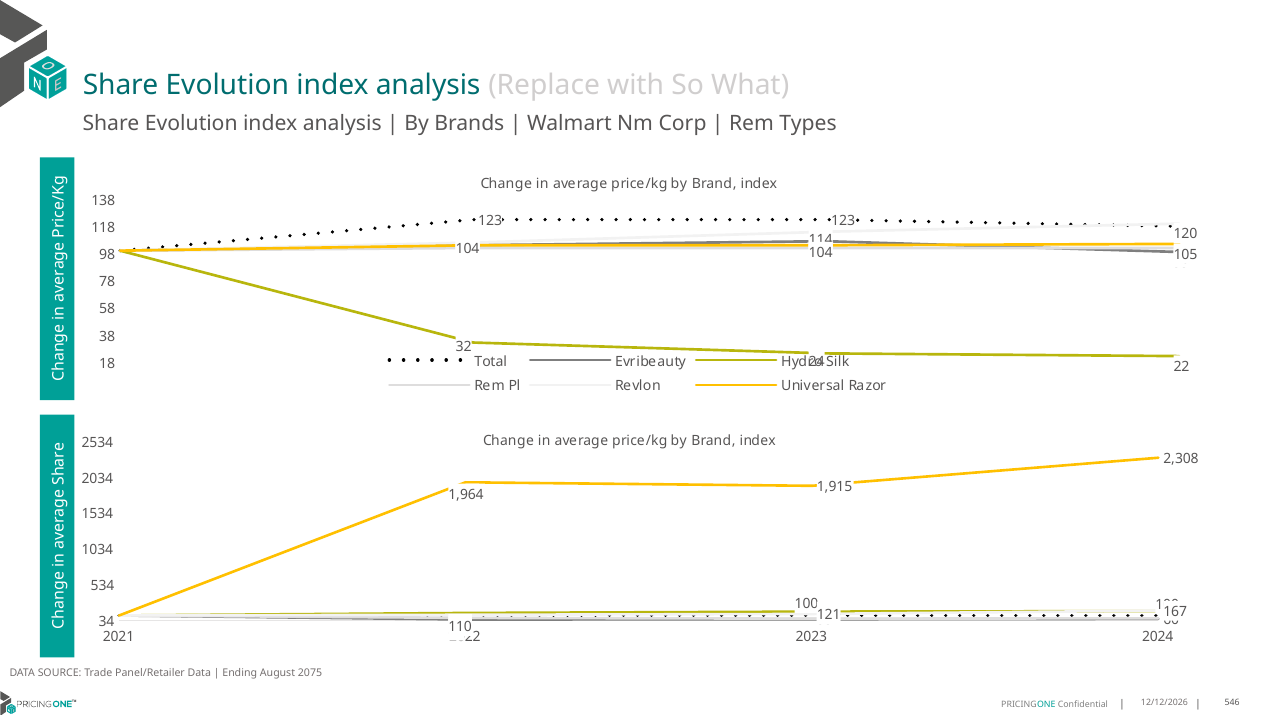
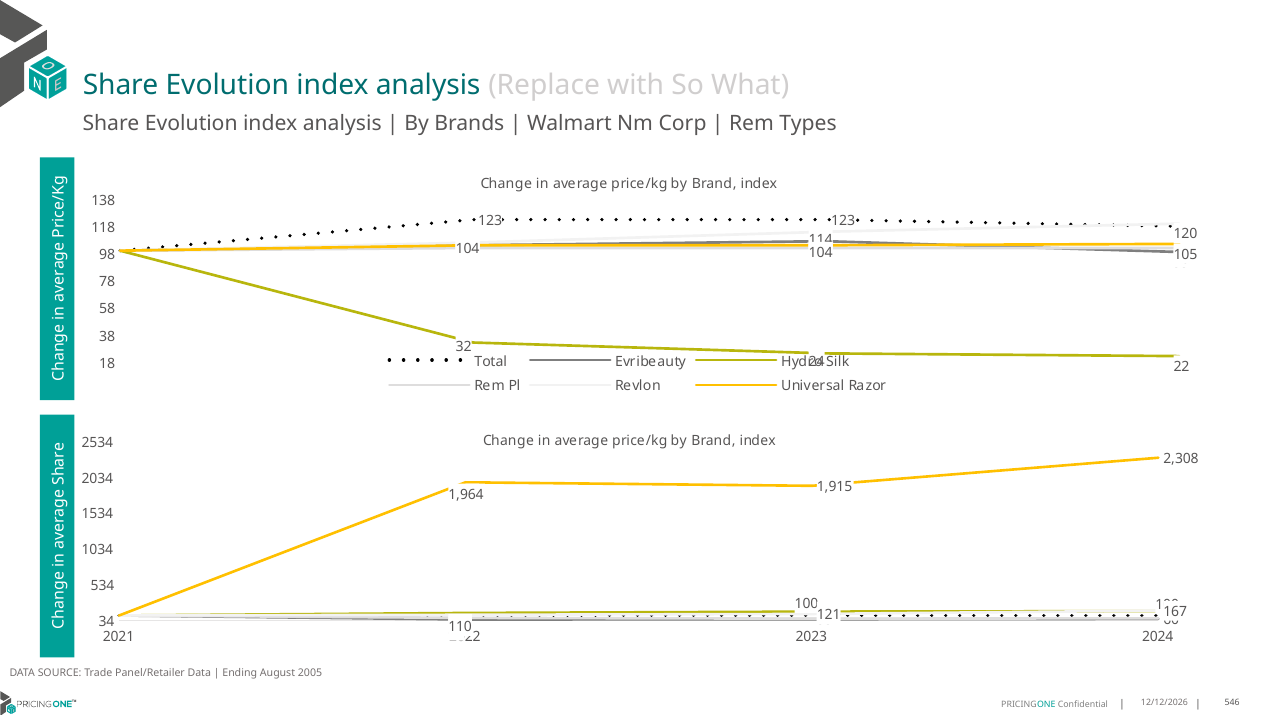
2075: 2075 -> 2005
